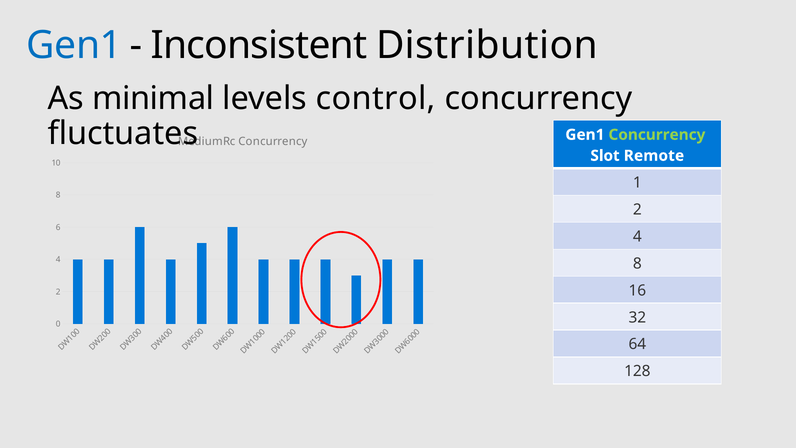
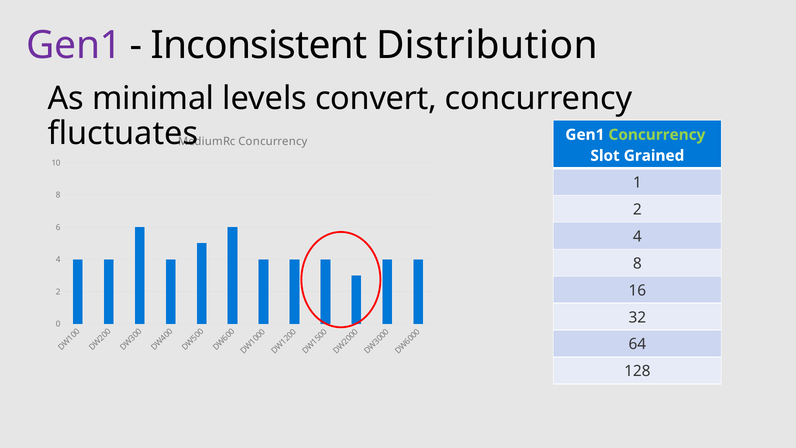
Gen1 at (74, 46) colour: blue -> purple
control: control -> convert
Remote: Remote -> Grained
